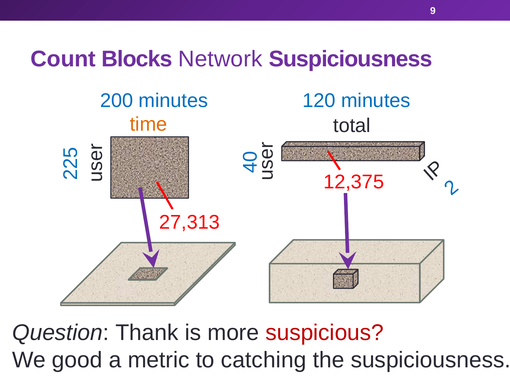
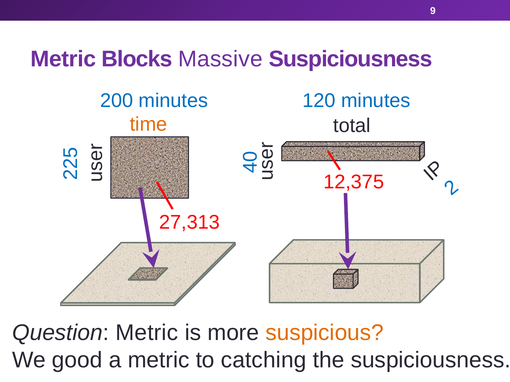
Count at (63, 59): Count -> Metric
Network: Network -> Massive
Question Thank: Thank -> Metric
suspicious colour: red -> orange
